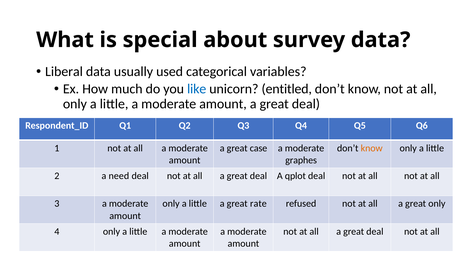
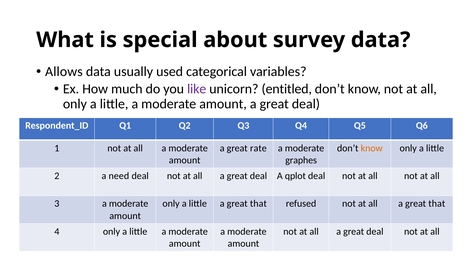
Liberal: Liberal -> Allows
like colour: blue -> purple
case: case -> rate
little a great rate: rate -> that
all a great only: only -> that
